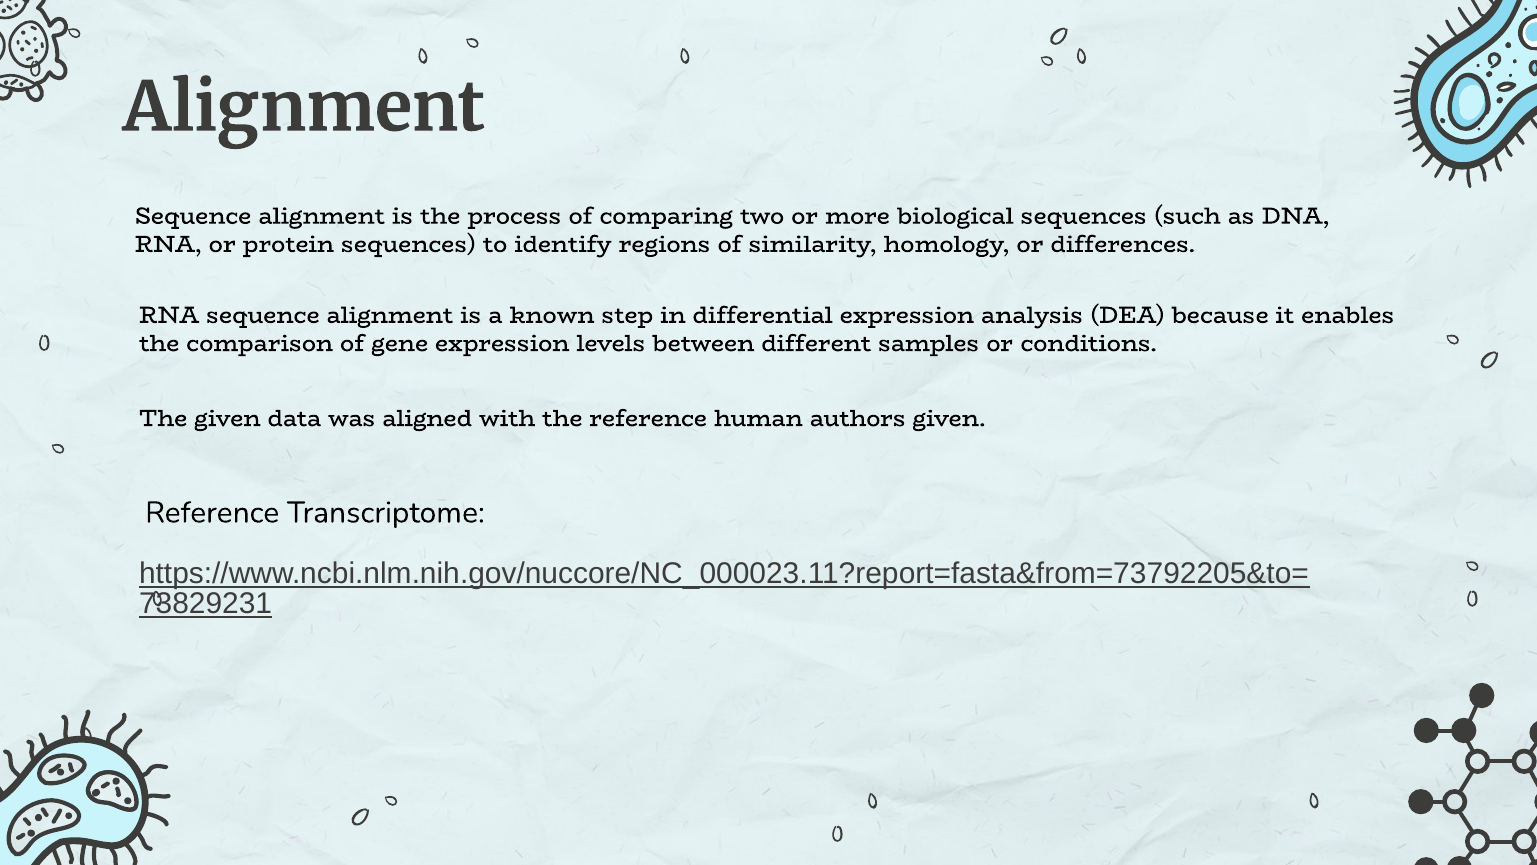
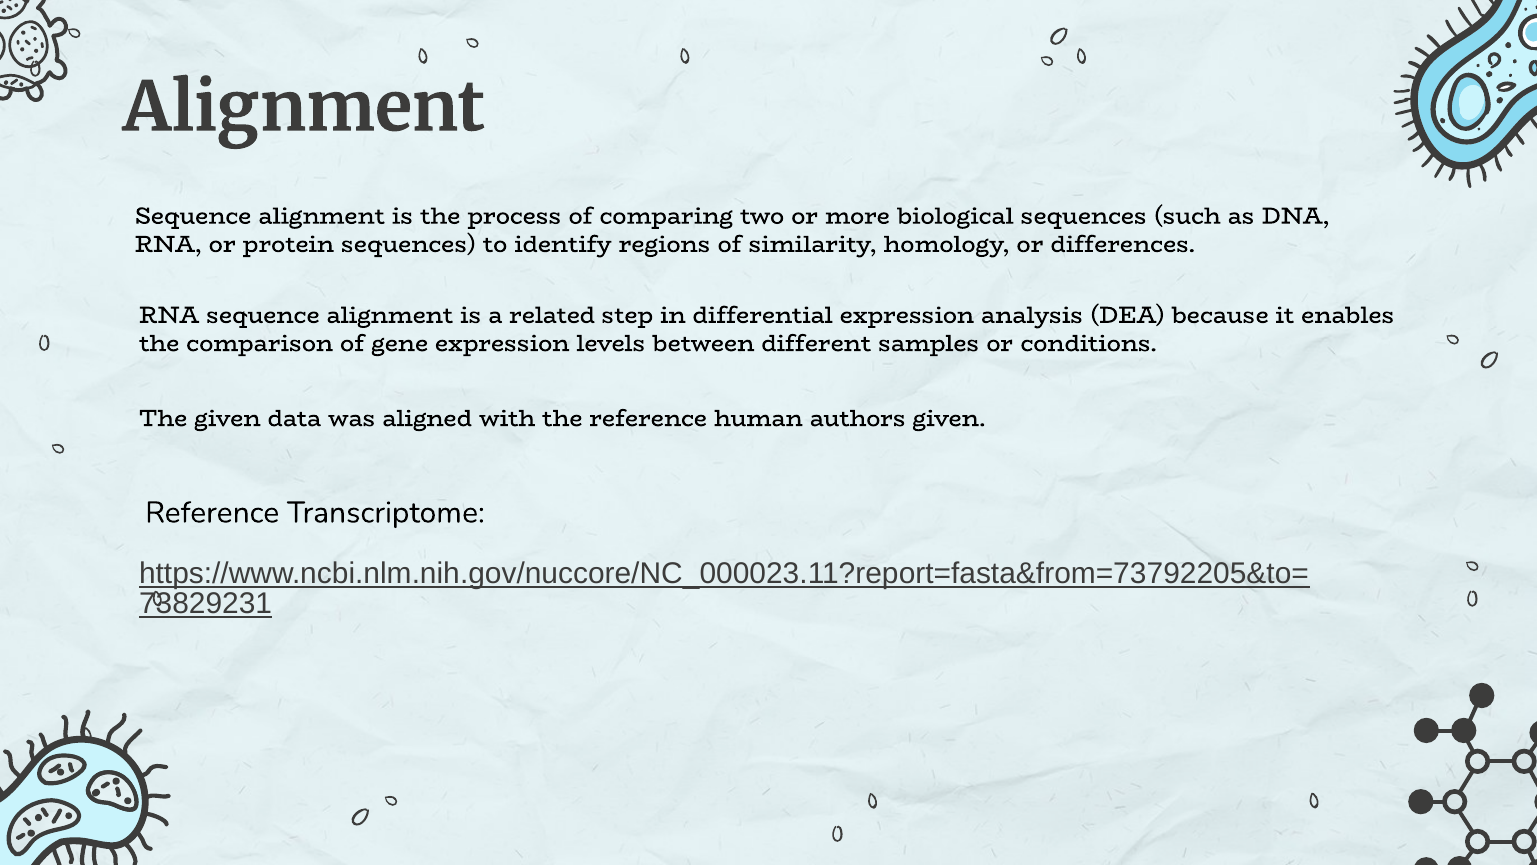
known: known -> related
